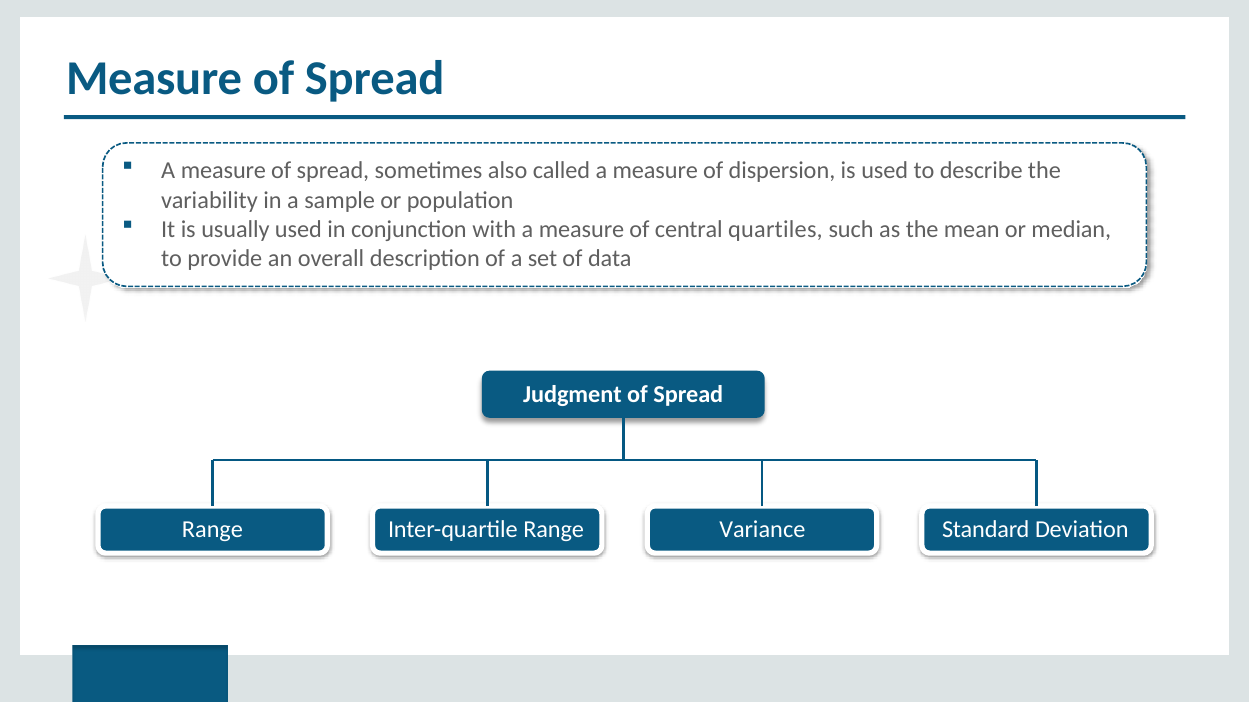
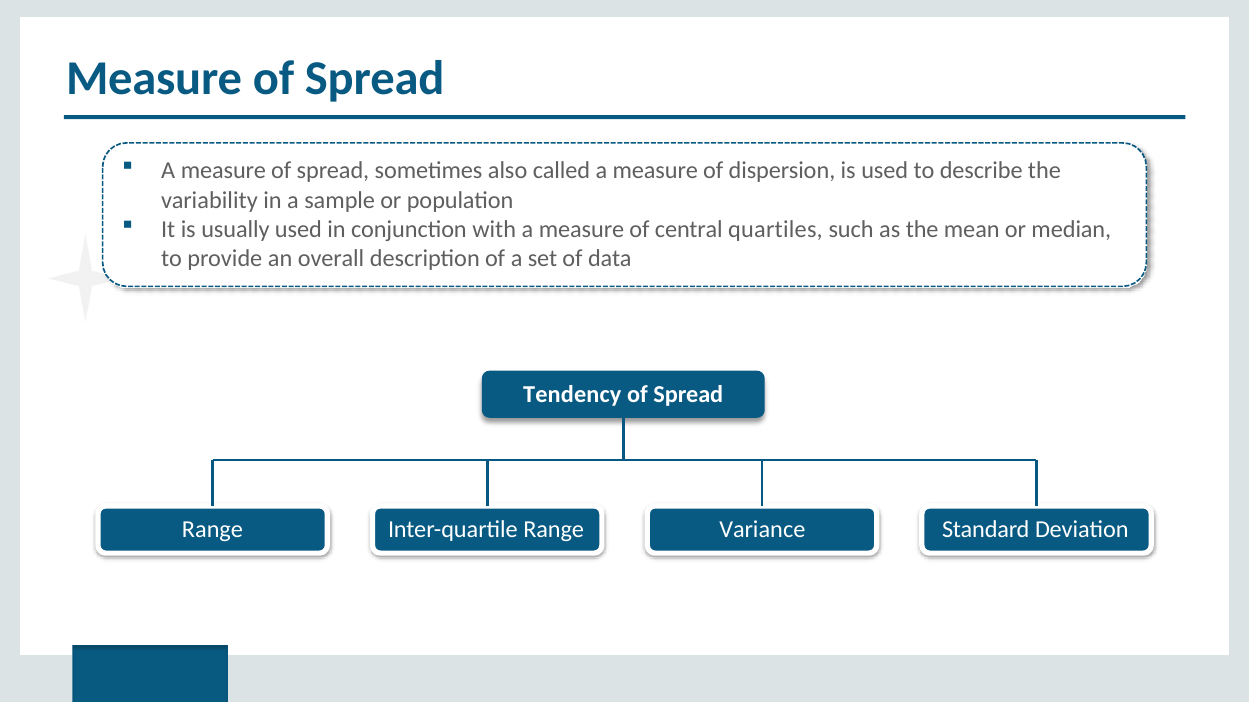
Judgment: Judgment -> Tendency
